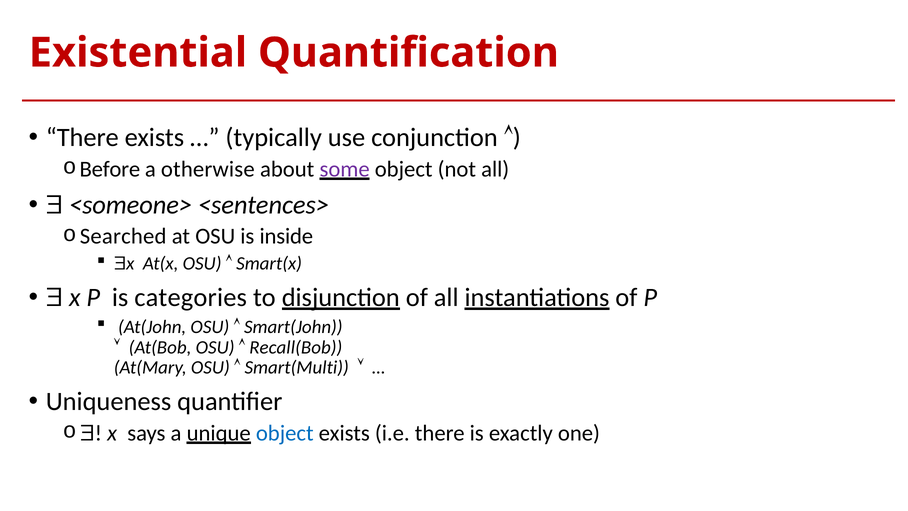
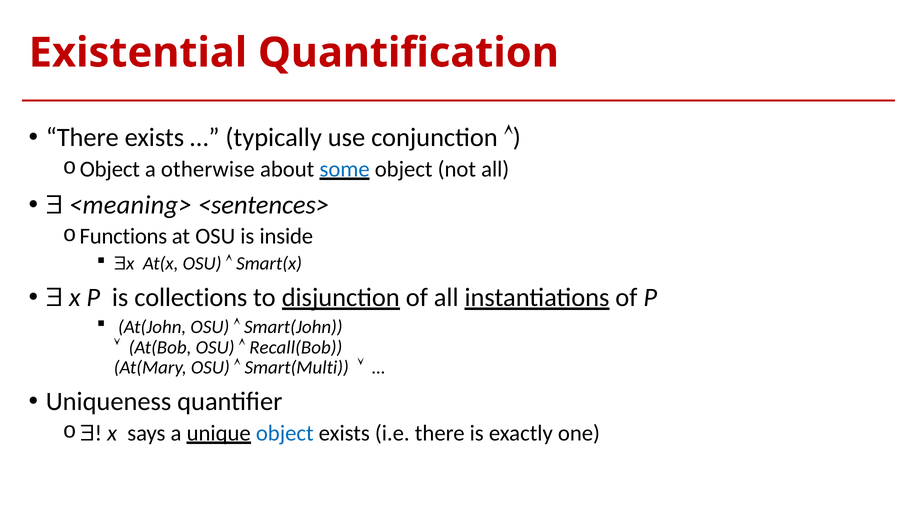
Before at (110, 169): Before -> Object
some colour: purple -> blue
<someone>: <someone> -> <meaning>
Searched: Searched -> Functions
categories: categories -> collections
